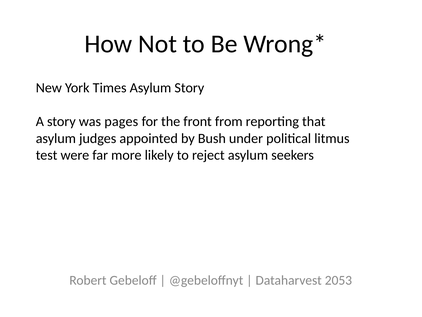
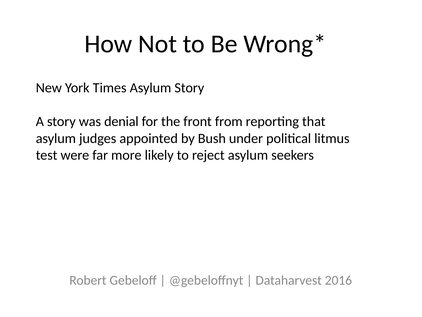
pages: pages -> denial
2053: 2053 -> 2016
